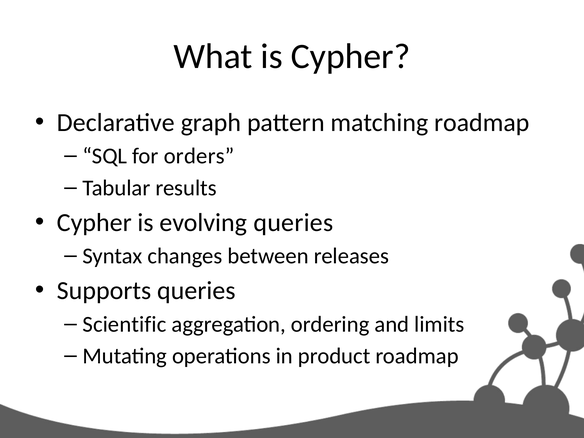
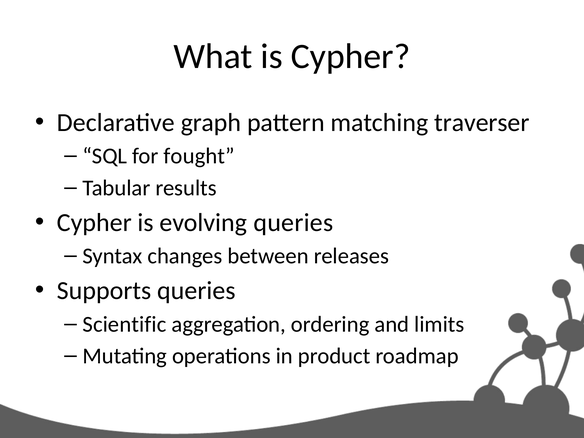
matching roadmap: roadmap -> traverser
orders: orders -> fought
